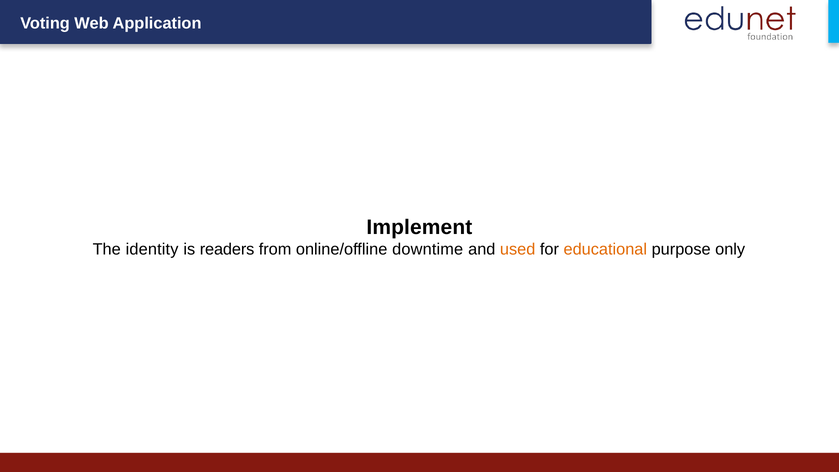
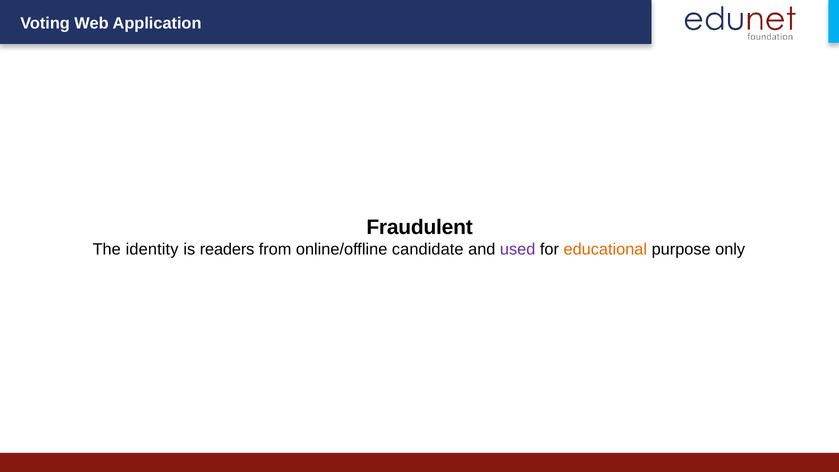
Implement: Implement -> Fraudulent
downtime: downtime -> candidate
used colour: orange -> purple
